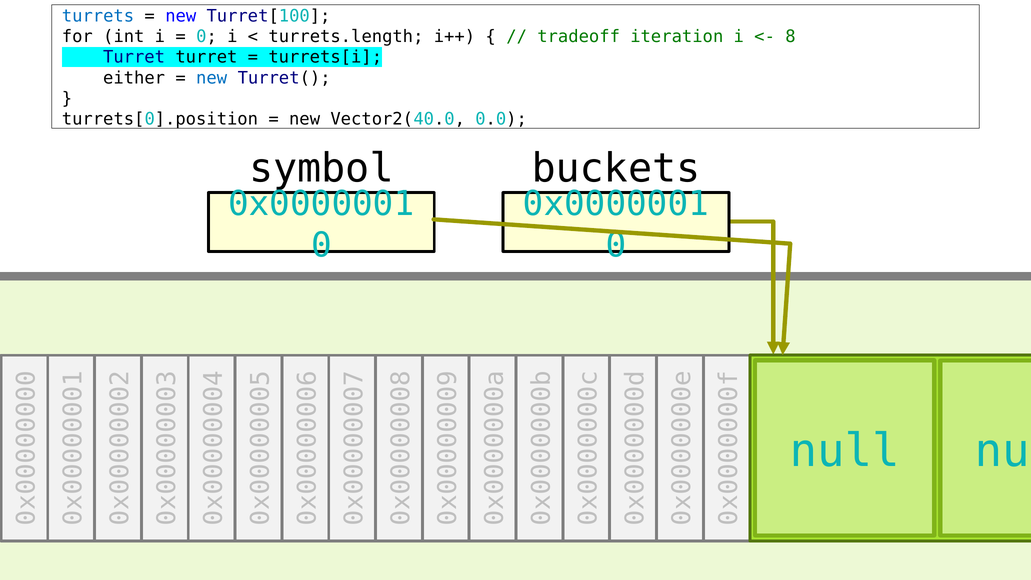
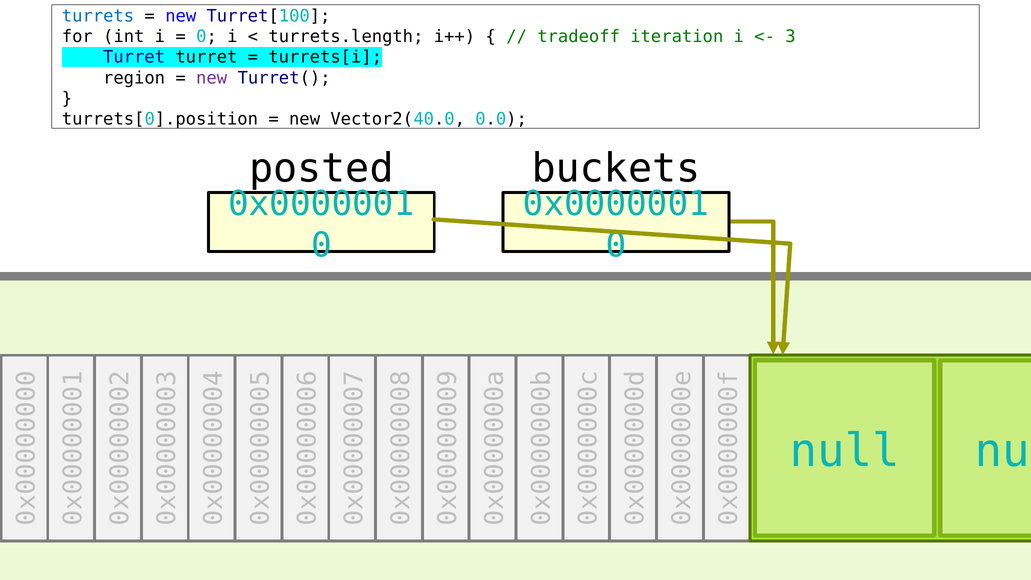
8 at (790, 37): 8 -> 3
either: either -> region
new at (212, 78) colour: blue -> purple
symbol: symbol -> posted
